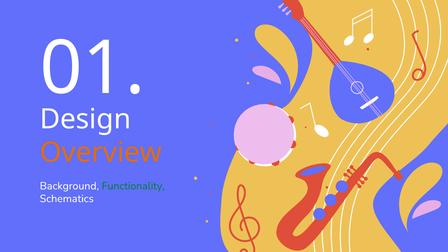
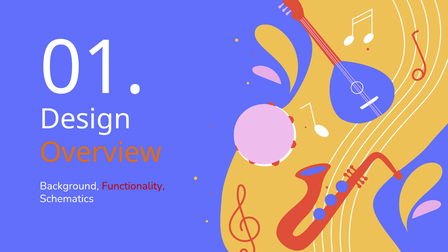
Functionality colour: green -> red
